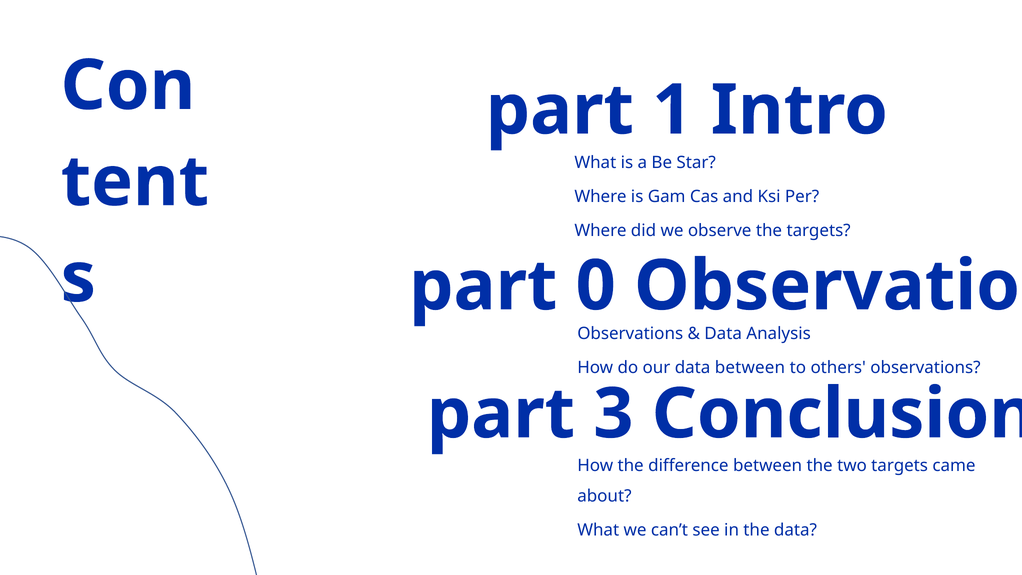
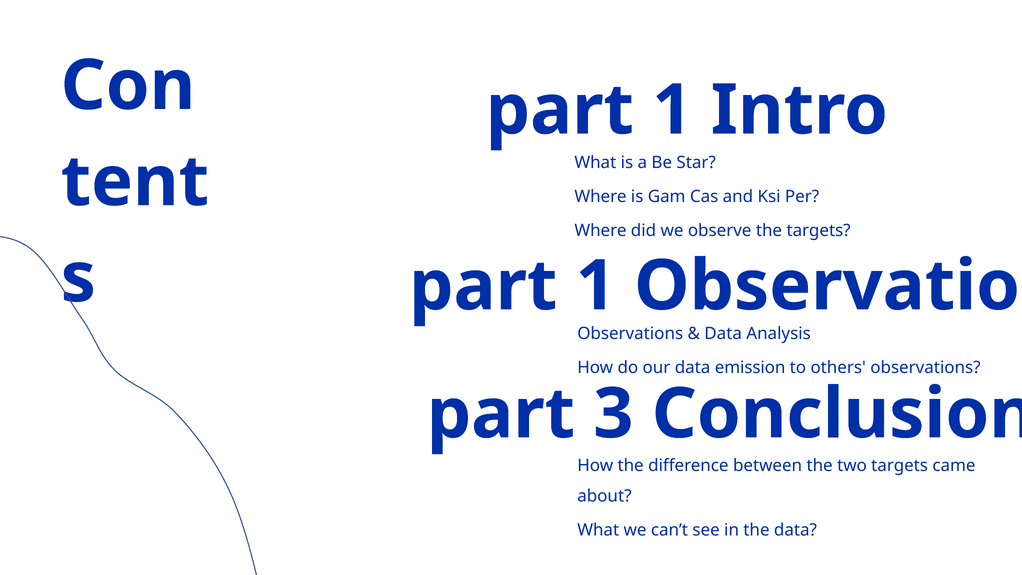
0 at (596, 286): 0 -> 1
data between: between -> emission
